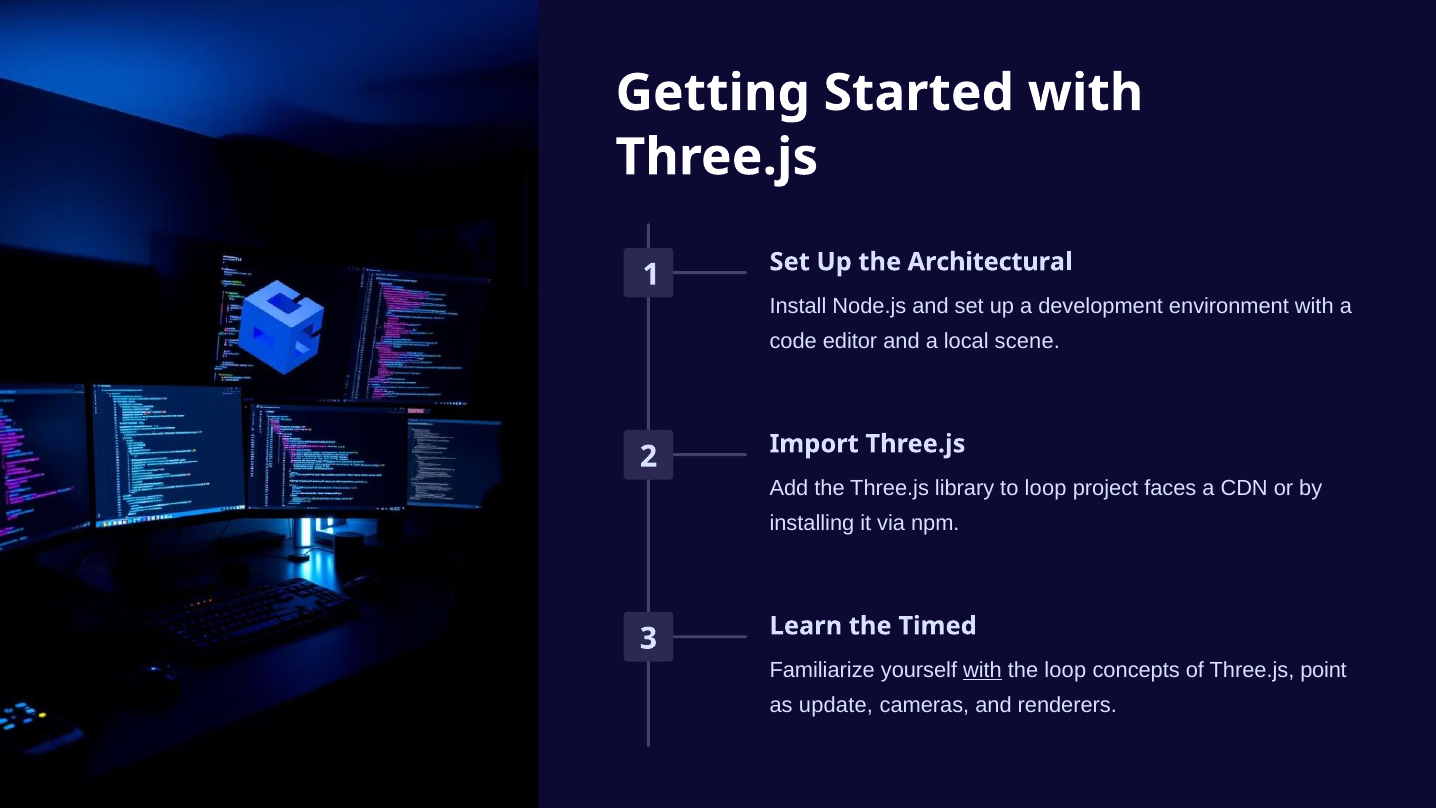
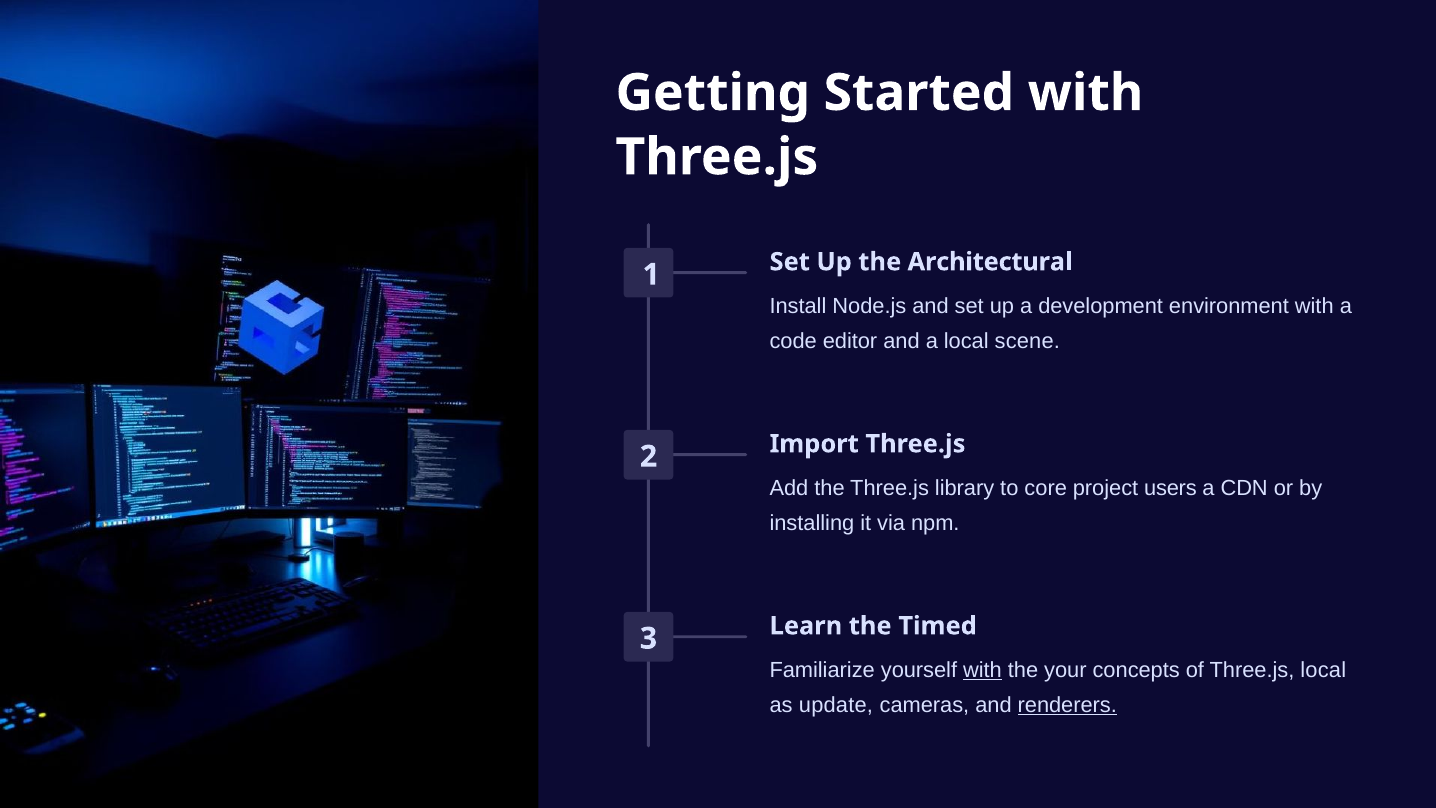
to loop: loop -> core
faces: faces -> users
the loop: loop -> your
Three.js point: point -> local
renderers underline: none -> present
